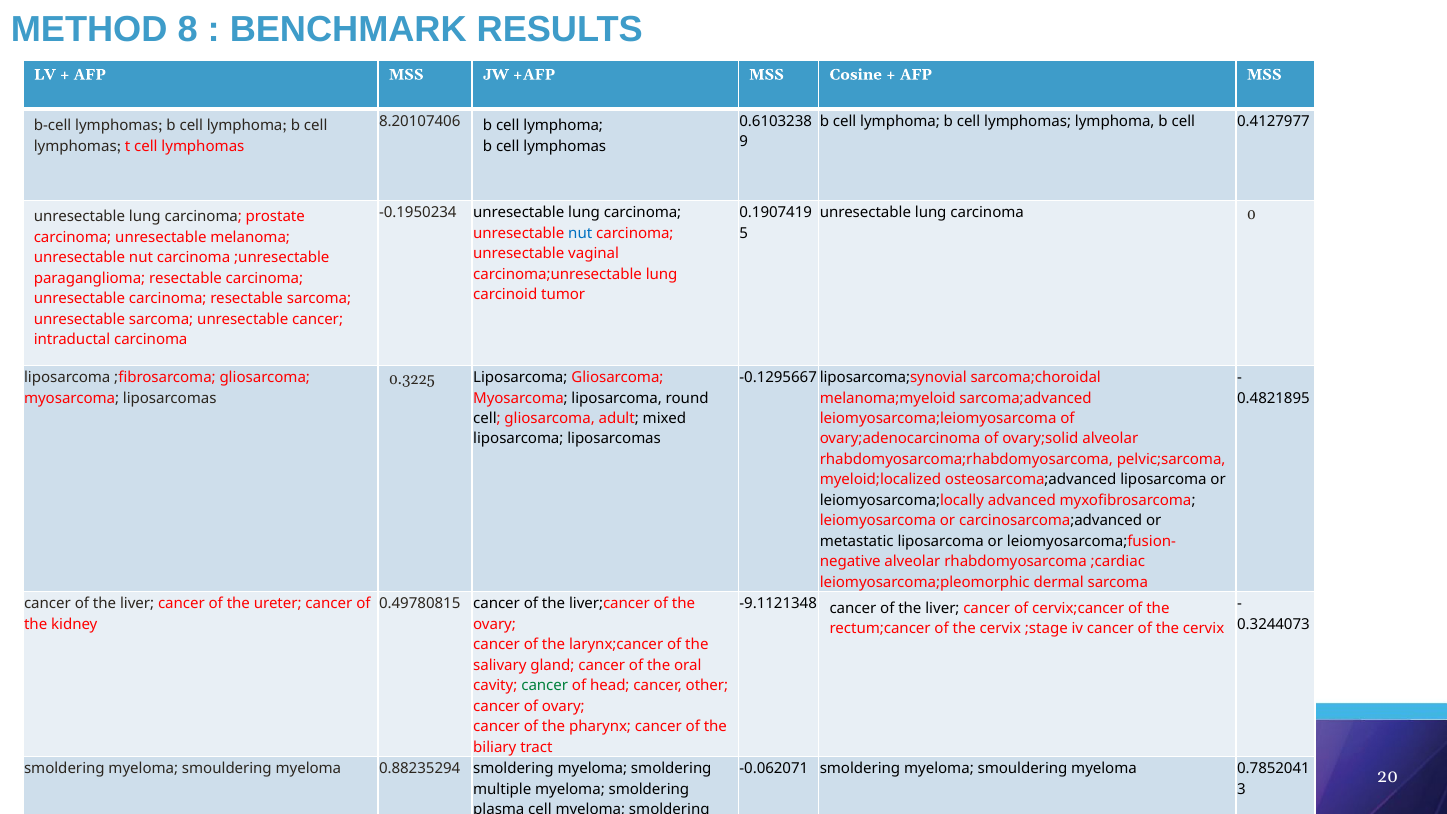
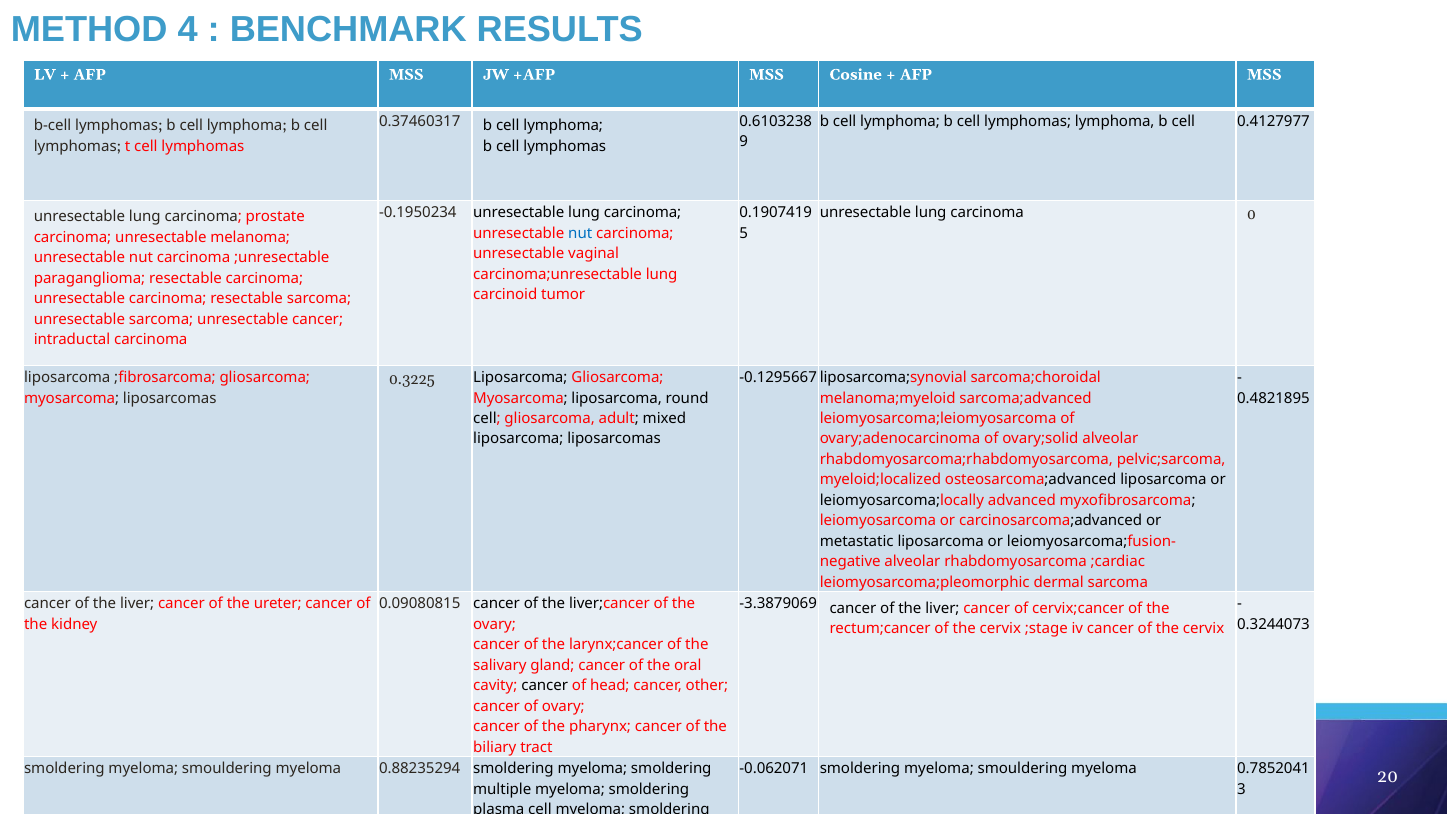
8: 8 -> 4
8.20107406: 8.20107406 -> 0.37460317
0.49780815: 0.49780815 -> 0.09080815
-9.1121348: -9.1121348 -> -3.3879069
cancer at (545, 686) colour: green -> black
